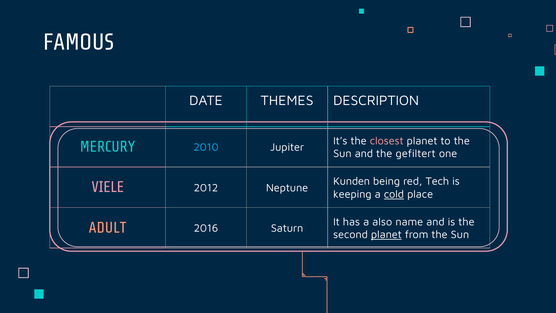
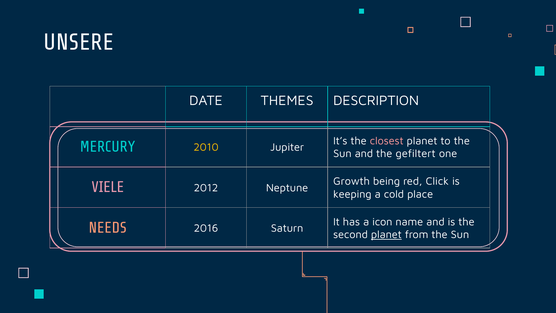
FAMOUS: FAMOUS -> UNSERE
2010 colour: light blue -> yellow
Kunden: Kunden -> Growth
Tech: Tech -> Click
cold underline: present -> none
also: also -> icon
ADULT: ADULT -> NEEDS
